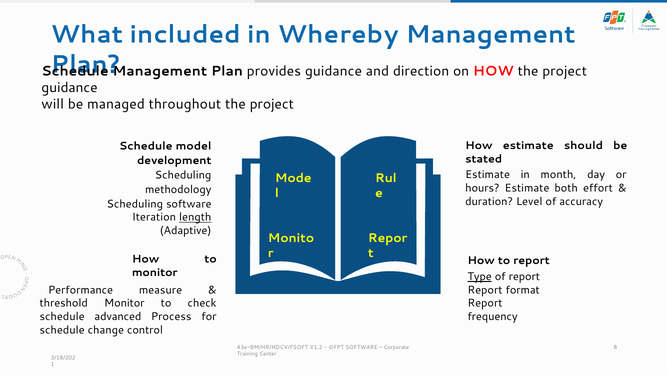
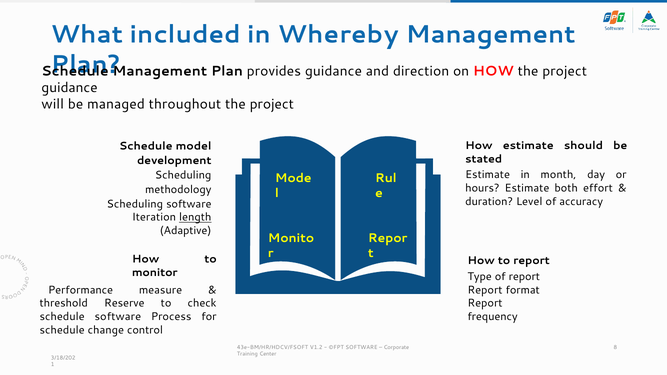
Type underline: present -> none
threshold Monitor: Monitor -> Reserve
schedule advanced: advanced -> software
